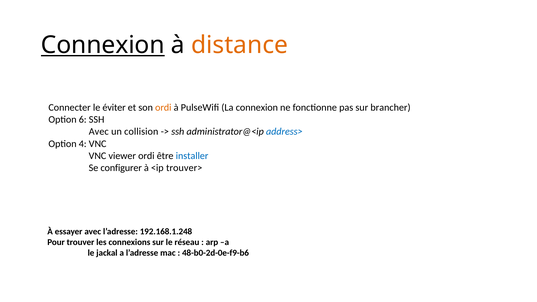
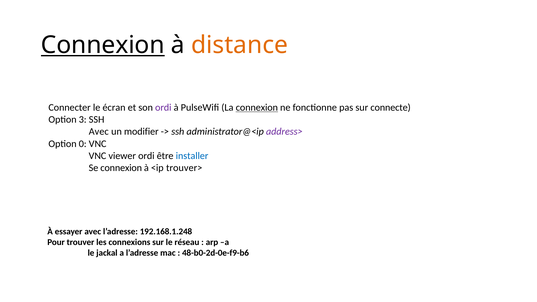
éviter: éviter -> écran
ordi at (163, 108) colour: orange -> purple
connexion at (257, 108) underline: none -> present
brancher: brancher -> connecte
6: 6 -> 3
collision: collision -> modifier
address> colour: blue -> purple
4: 4 -> 0
Se configurer: configurer -> connexion
